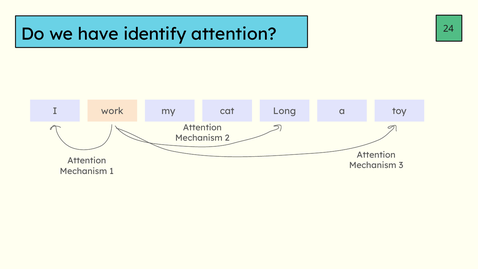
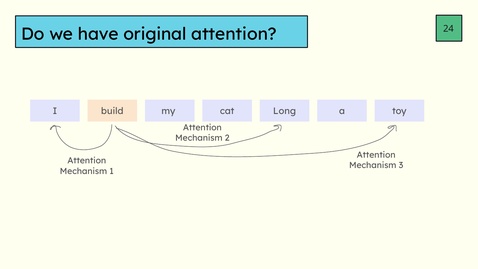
identify: identify -> original
work: work -> build
